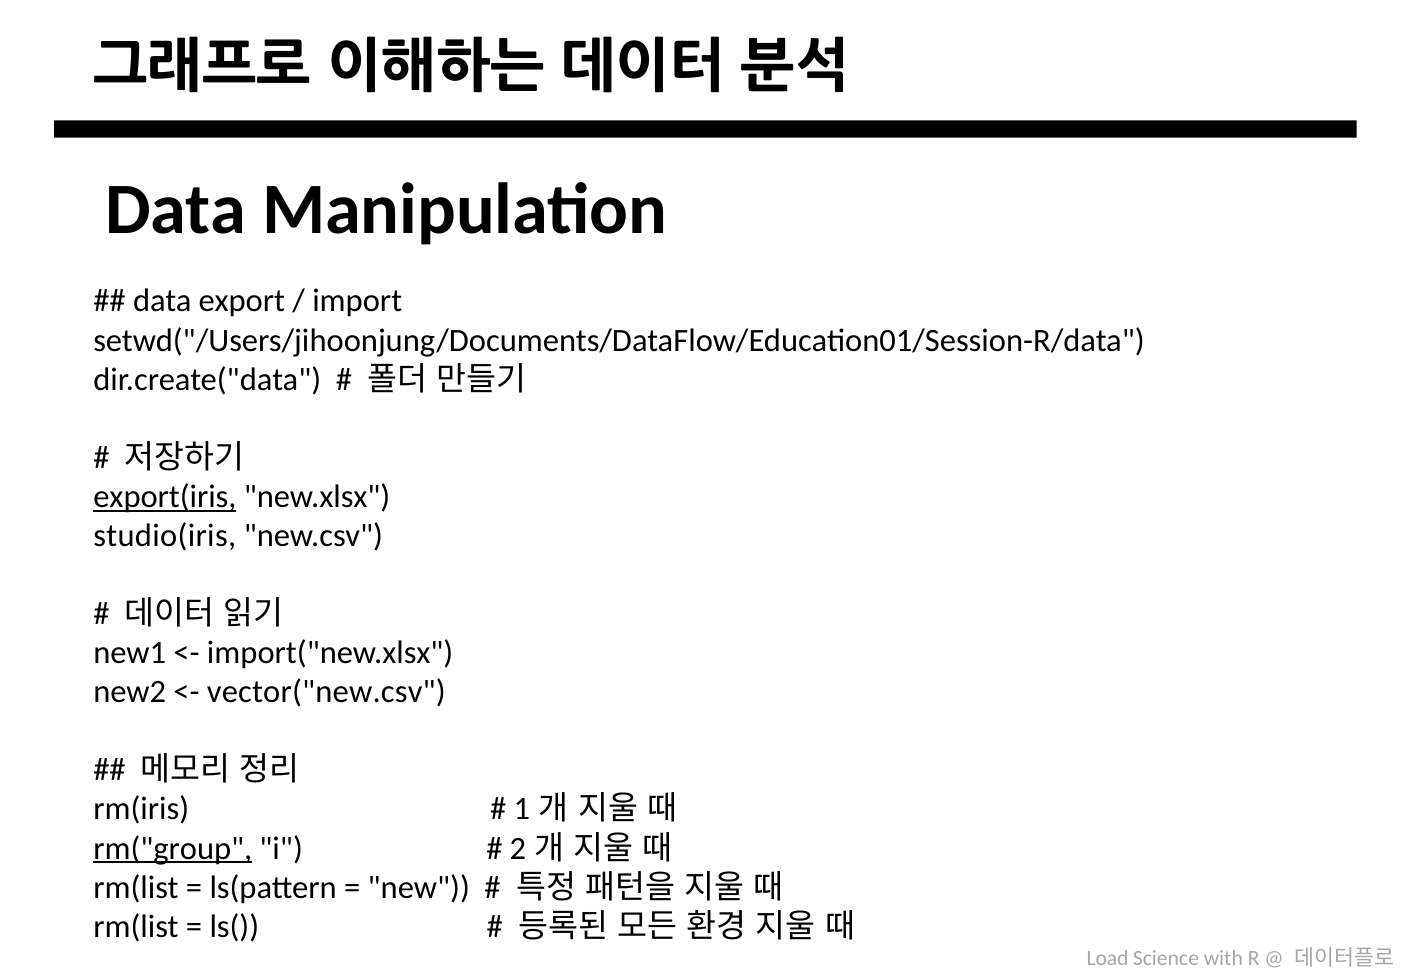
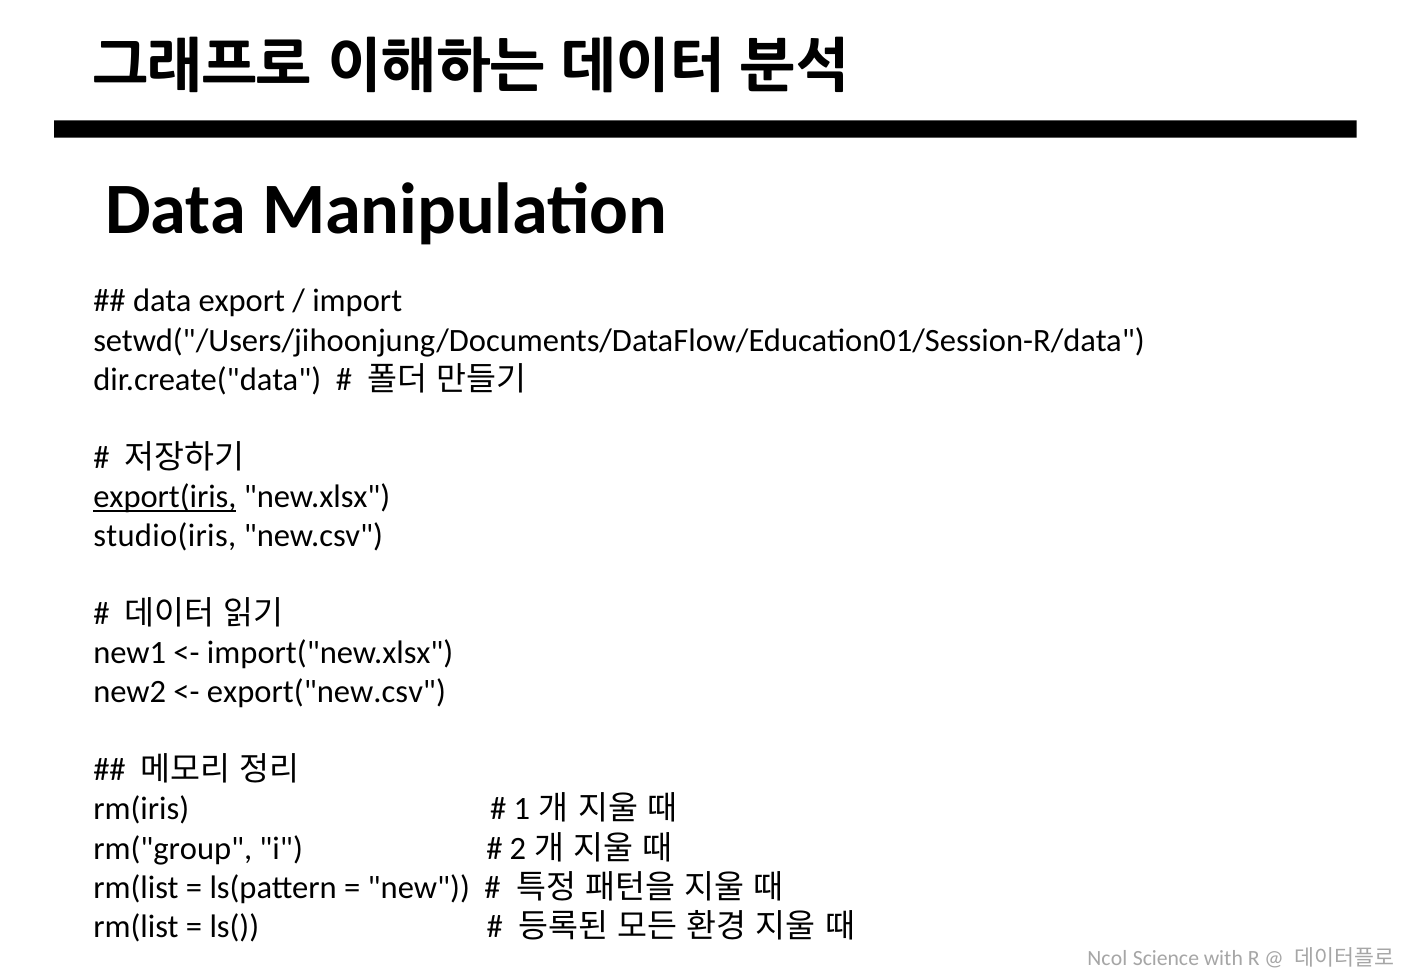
vector("new.csv: vector("new.csv -> export("new.csv
rm("group underline: present -> none
Load: Load -> Ncol
